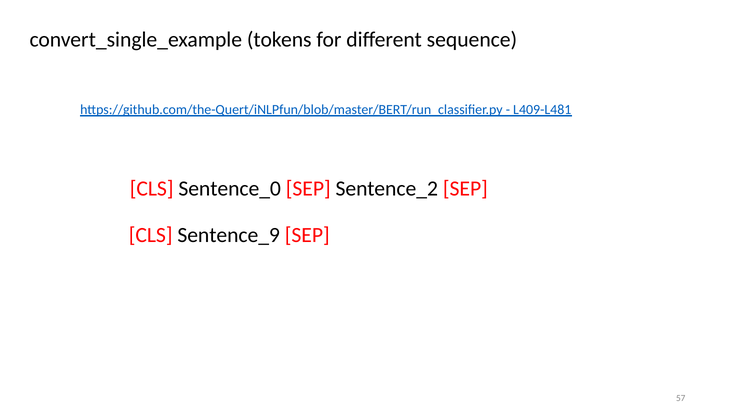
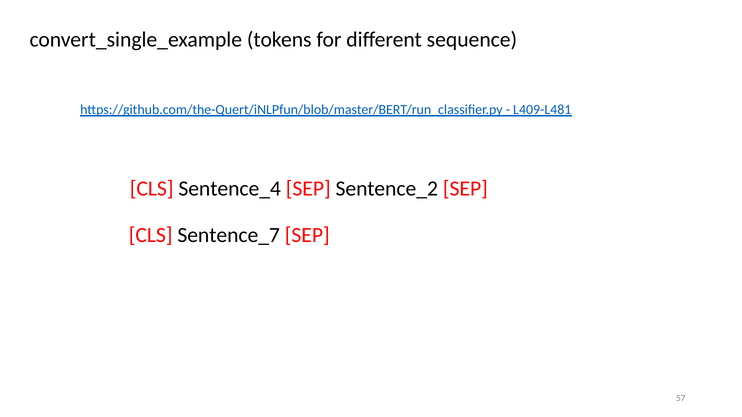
Sentence_0: Sentence_0 -> Sentence_4
Sentence_9: Sentence_9 -> Sentence_7
